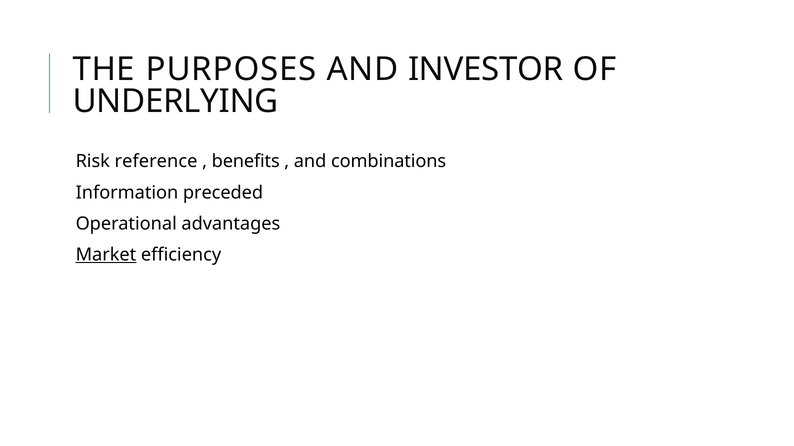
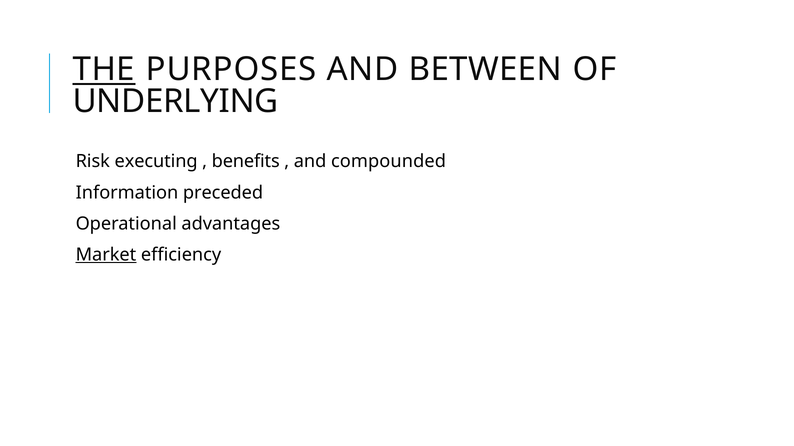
THE underline: none -> present
INVESTOR: INVESTOR -> BETWEEN
reference: reference -> executing
combinations: combinations -> compounded
